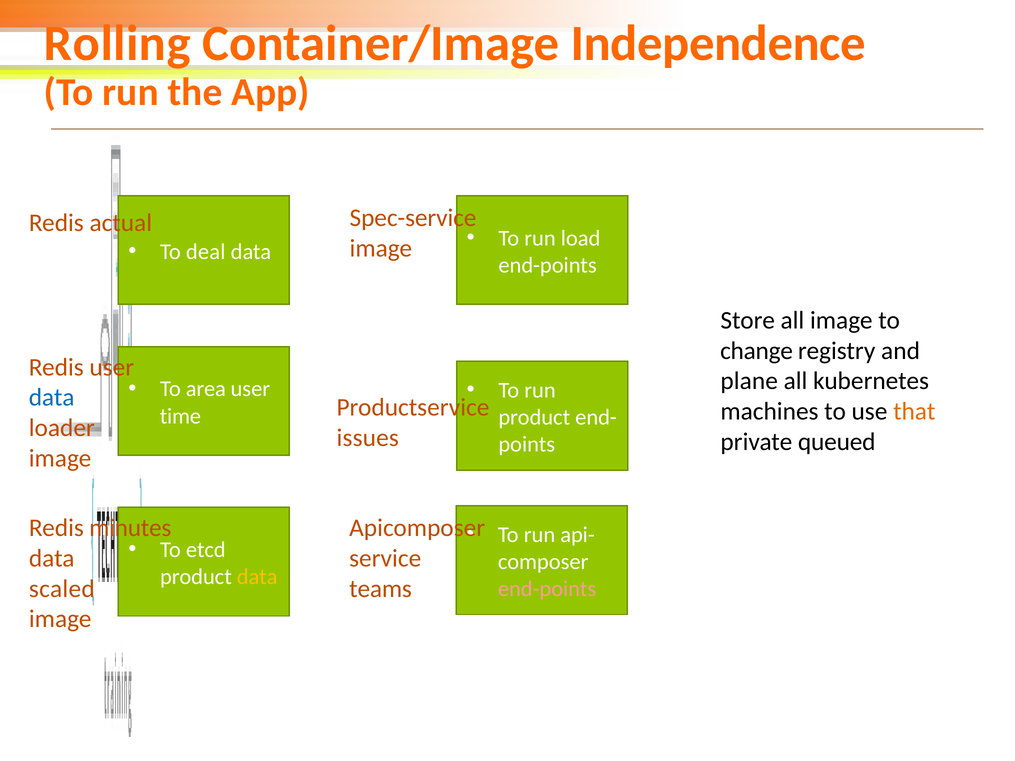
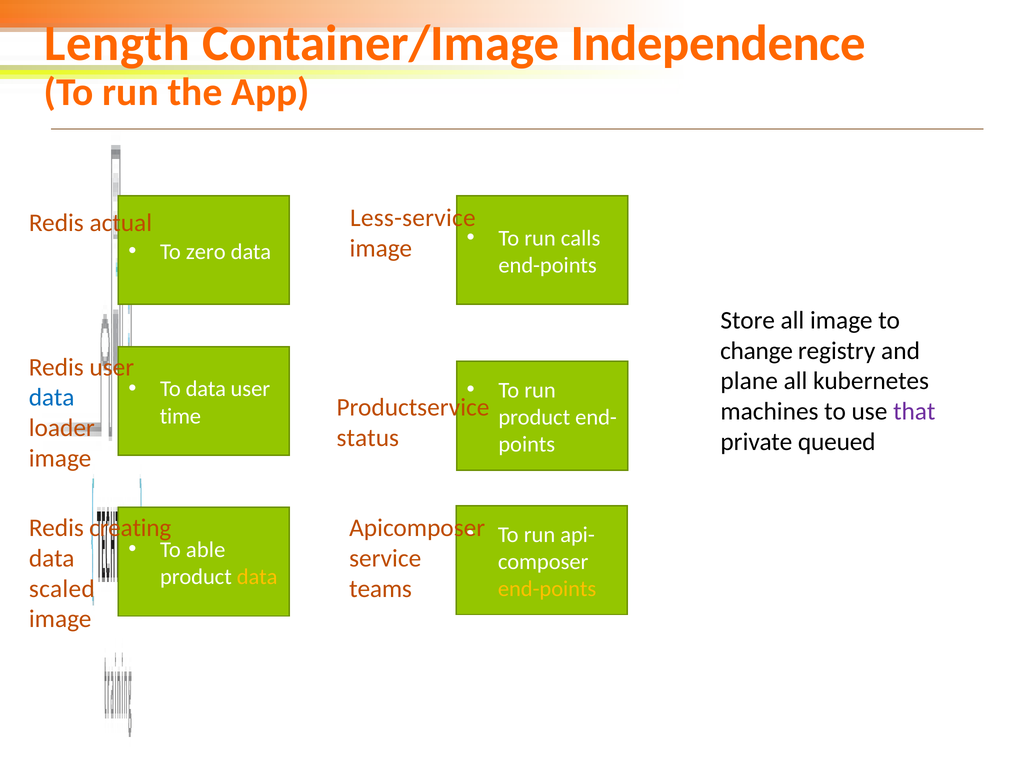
Rolling: Rolling -> Length
Spec-service: Spec-service -> Less-service
load: load -> calls
deal: deal -> zero
To area: area -> data
that colour: orange -> purple
issues: issues -> status
minutes: minutes -> creating
etcd: etcd -> able
end-points at (547, 589) colour: pink -> yellow
